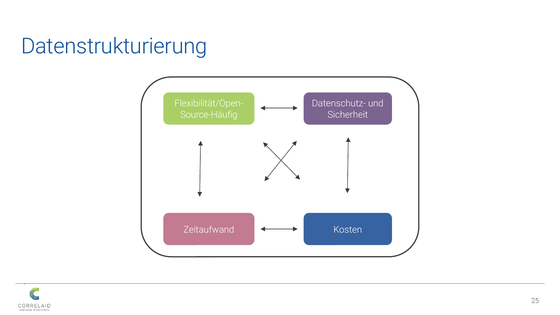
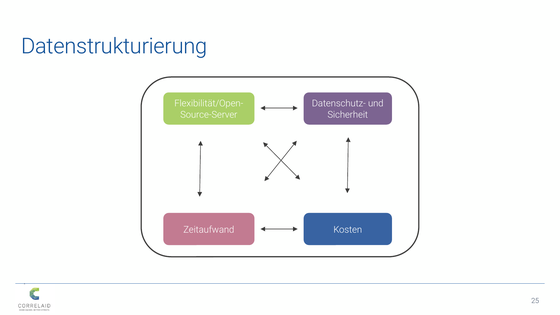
Source-Häufig: Source-Häufig -> Source-Server
